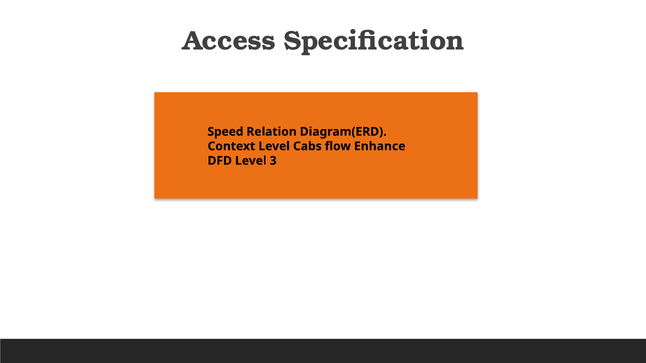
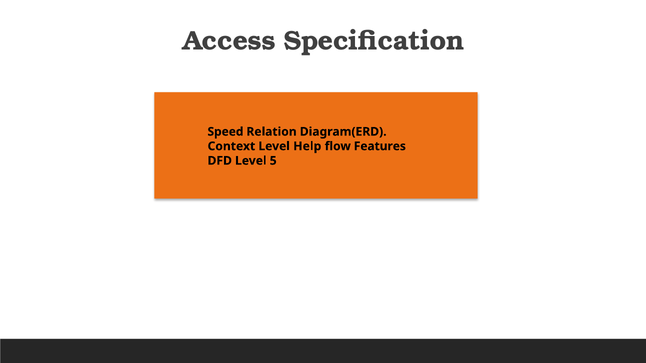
Cabs: Cabs -> Help
Enhance: Enhance -> Features
3: 3 -> 5
